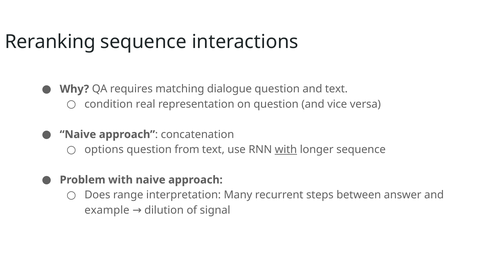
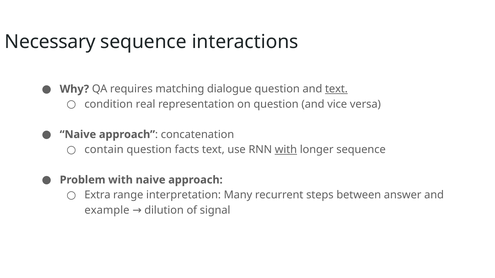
Reranking: Reranking -> Necessary
text at (336, 89) underline: none -> present
options: options -> contain
from: from -> facts
Does: Does -> Extra
